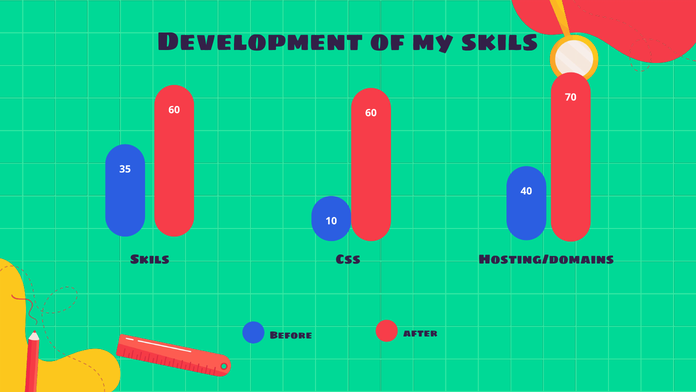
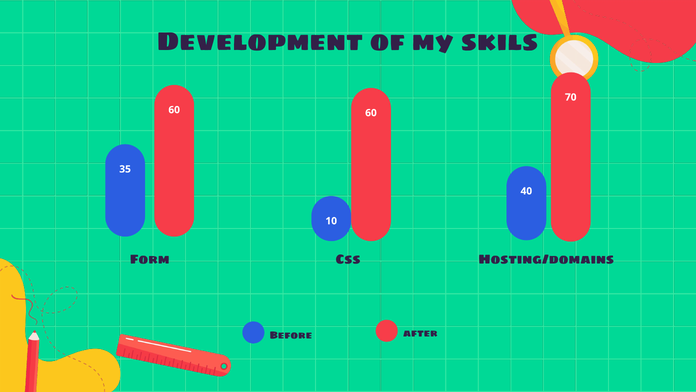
Skils at (150, 259): Skils -> Form
